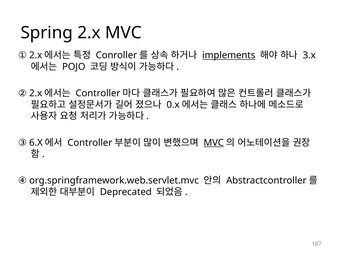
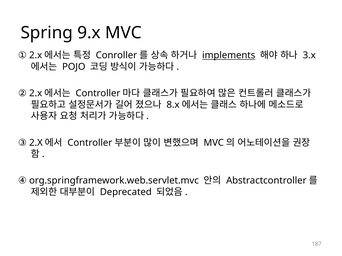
Spring 2.x: 2.x -> 9.x
0.x: 0.x -> 8.x
③ 6.X: 6.X -> 2.X
MVC at (214, 143) underline: present -> none
